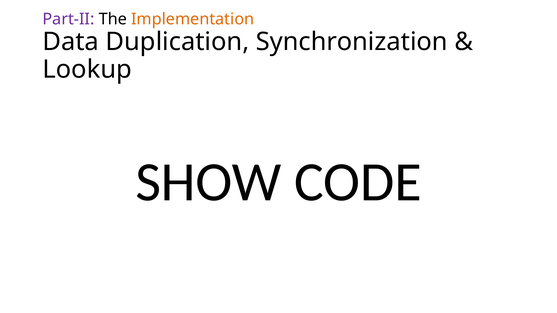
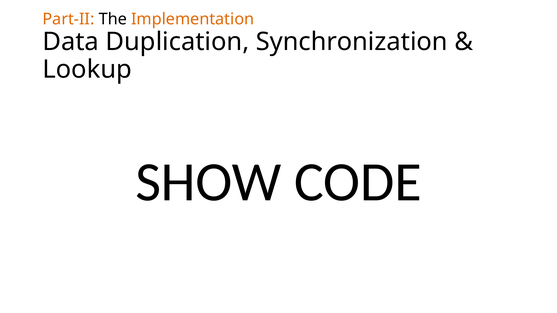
Part-II colour: purple -> orange
